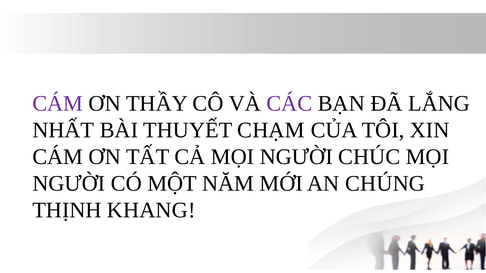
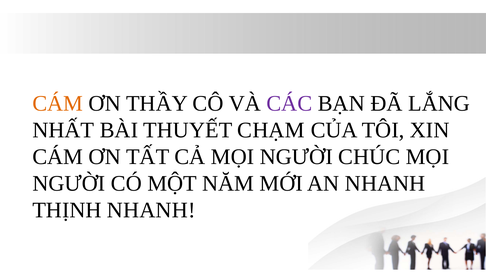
CÁM at (58, 103) colour: purple -> orange
AN CHÚNG: CHÚNG -> NHANH
THỊNH KHANG: KHANG -> NHANH
